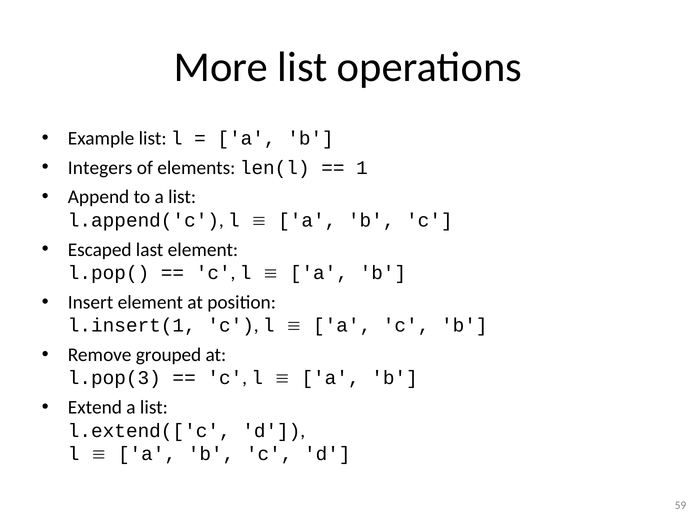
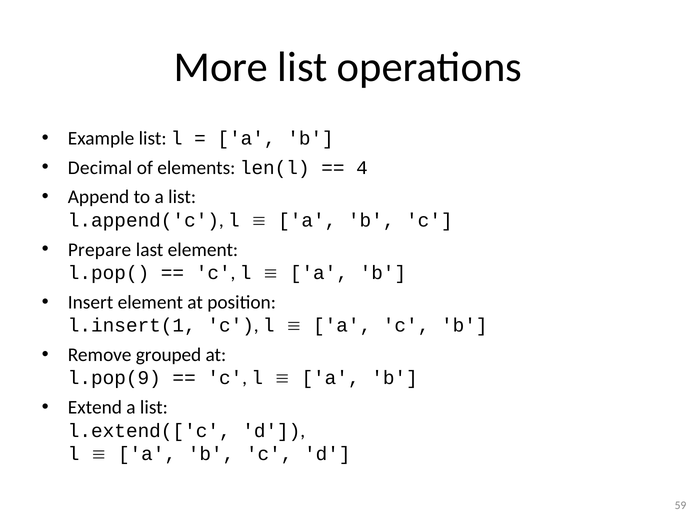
Integers: Integers -> Decimal
1: 1 -> 4
Escaped: Escaped -> Prepare
l.pop(3: l.pop(3 -> l.pop(9
